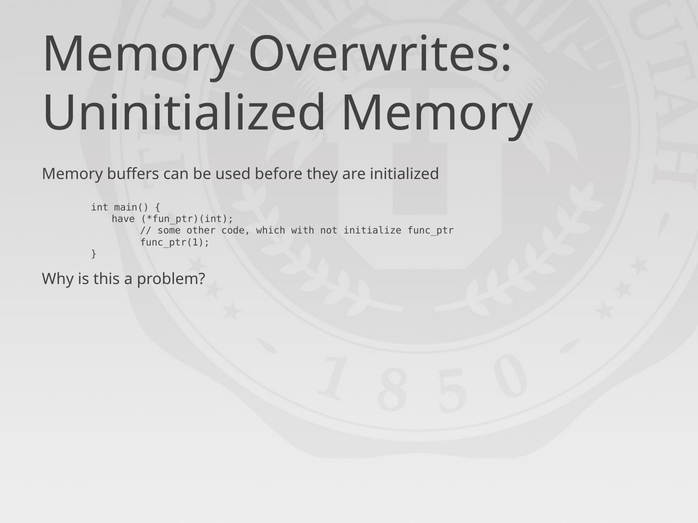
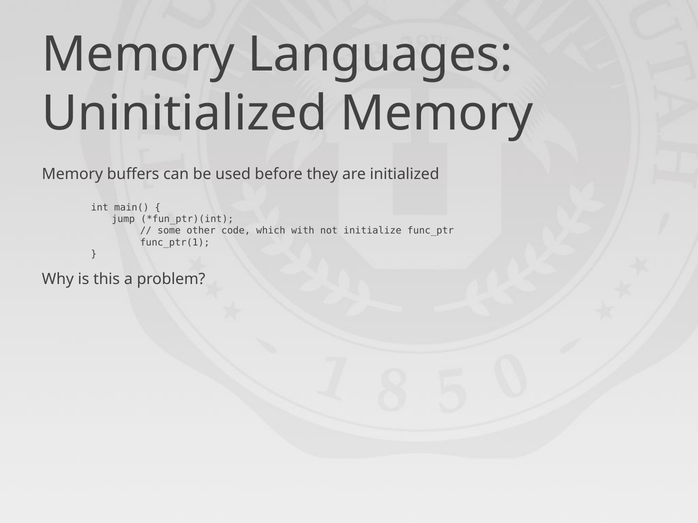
Overwrites: Overwrites -> Languages
have: have -> jump
